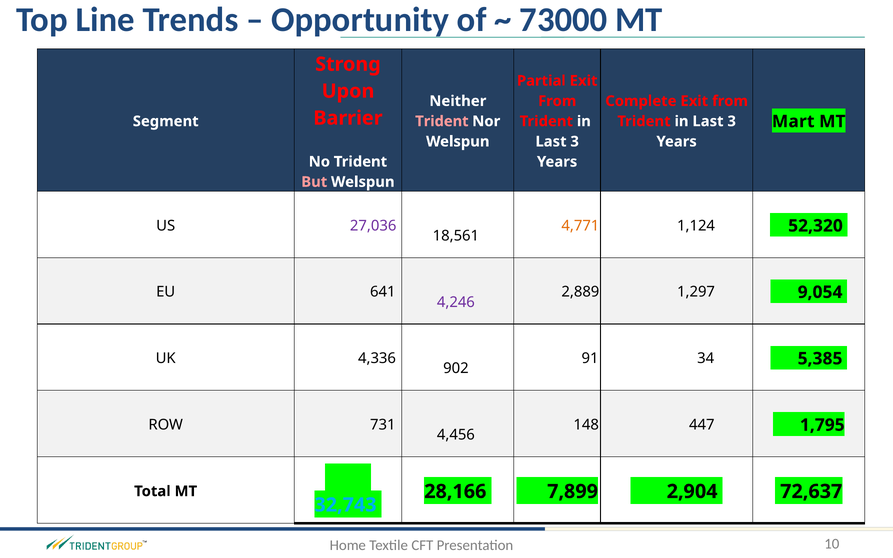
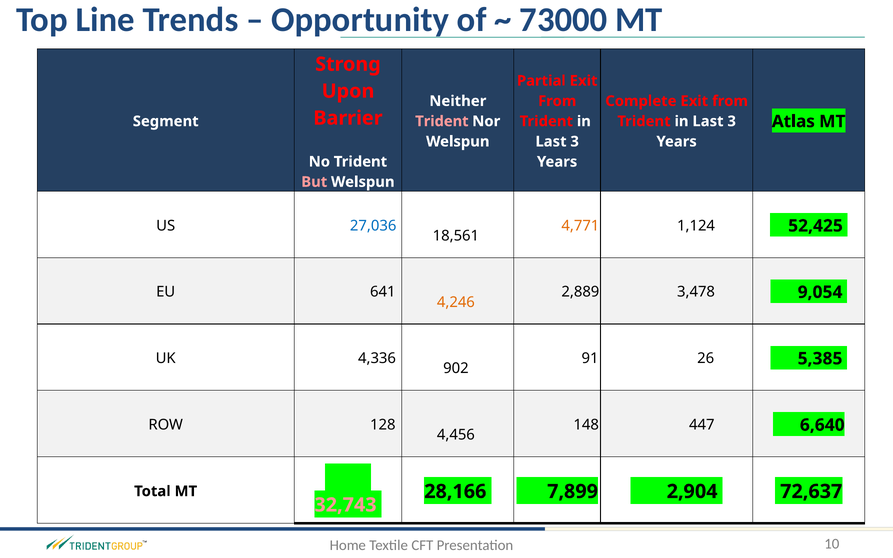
Mart: Mart -> Atlas
27,036 colour: purple -> blue
52,320: 52,320 -> 52,425
1,297: 1,297 -> 3,478
4,246 colour: purple -> orange
34: 34 -> 26
731: 731 -> 128
1,795: 1,795 -> 6,640
32,743 colour: light blue -> pink
